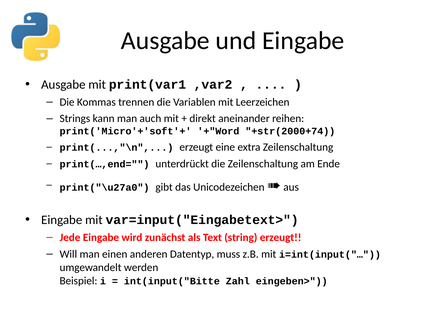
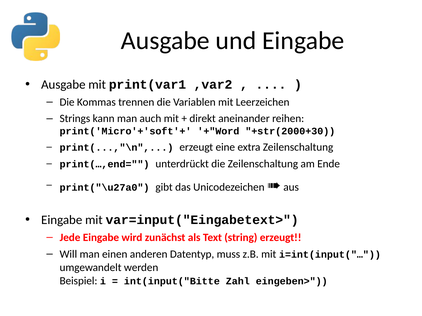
+str(2000+74: +str(2000+74 -> +str(2000+30
